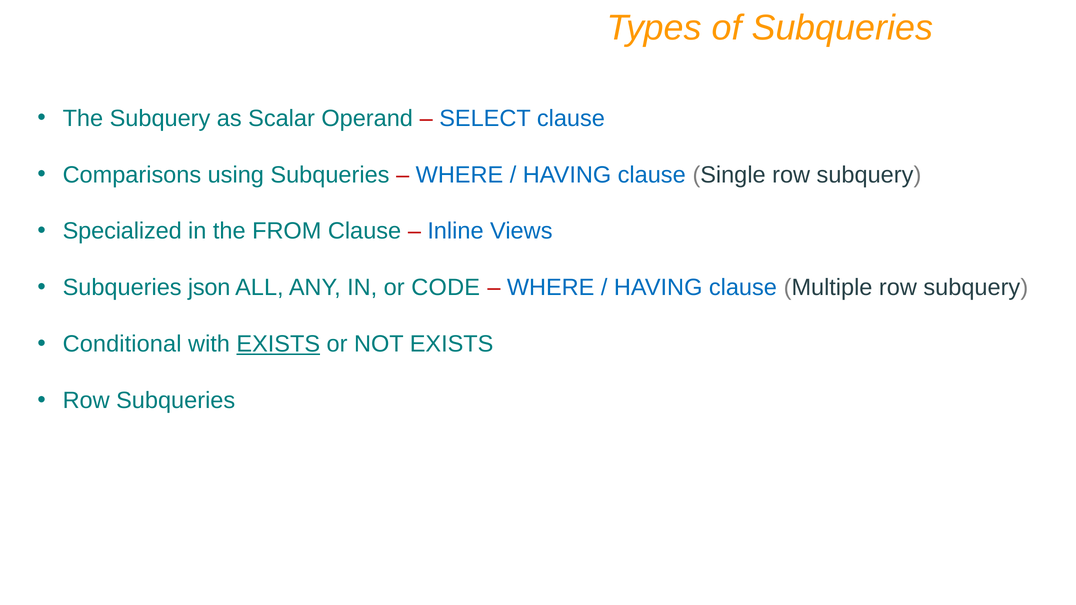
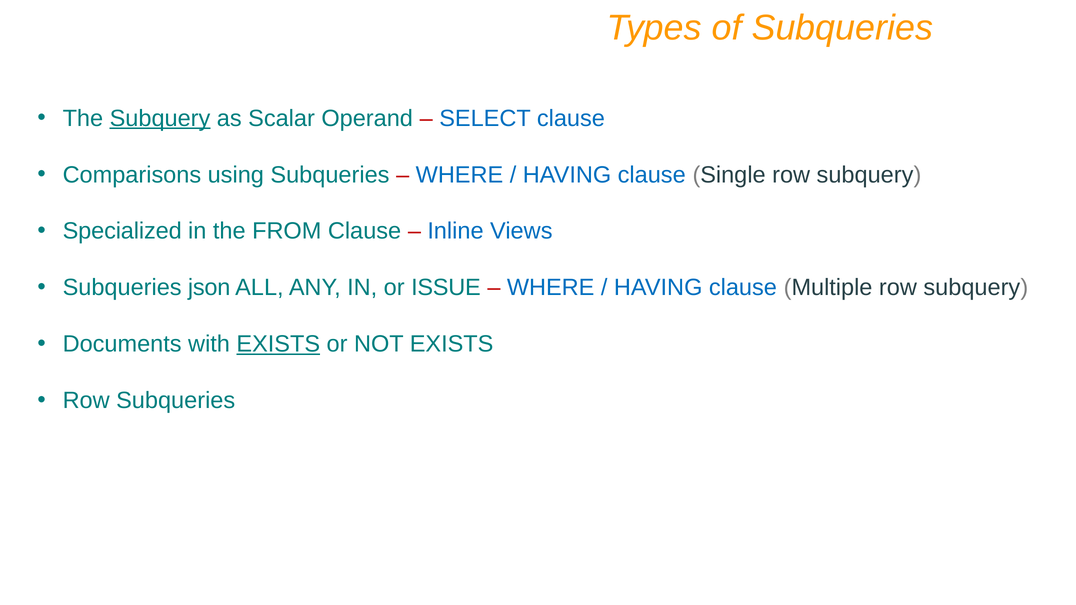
Subquery at (160, 118) underline: none -> present
CODE: CODE -> ISSUE
Conditional: Conditional -> Documents
